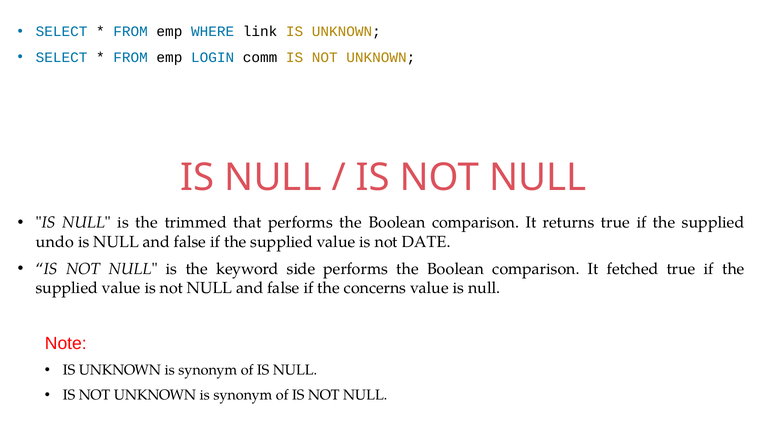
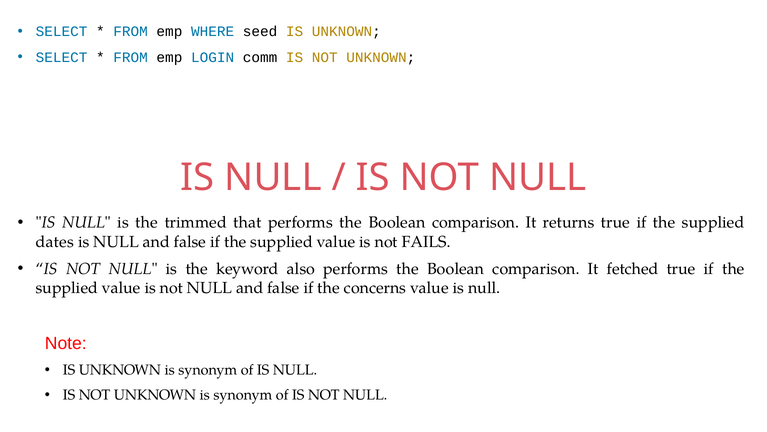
link: link -> seed
undo: undo -> dates
DATE: DATE -> FAILS
side: side -> also
